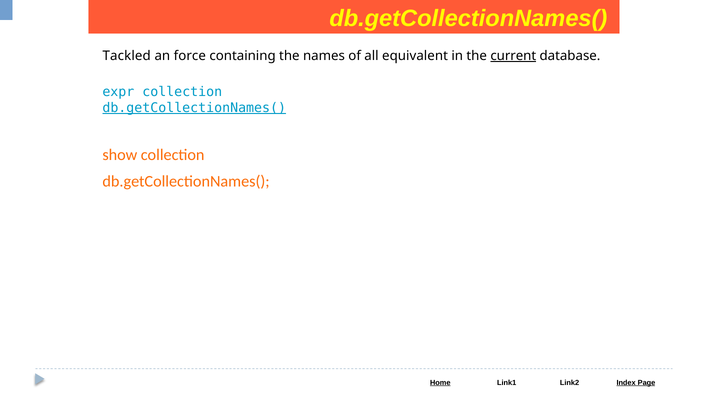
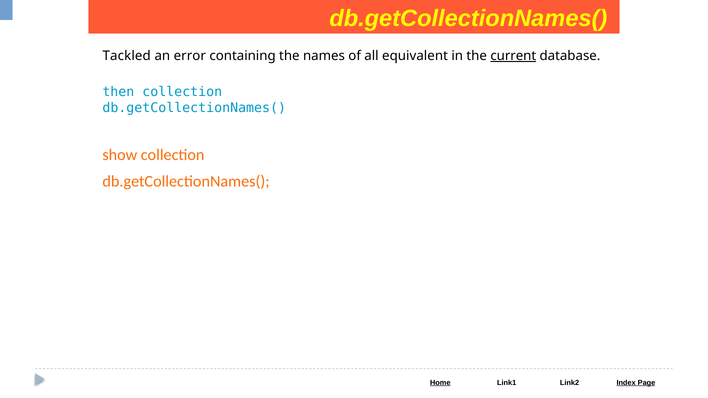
force: force -> error
expr: expr -> then
db.getCollectionNames( at (194, 108) underline: present -> none
